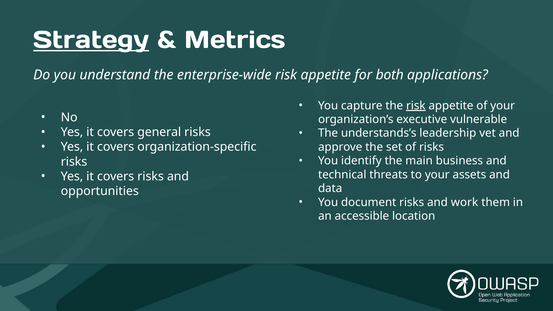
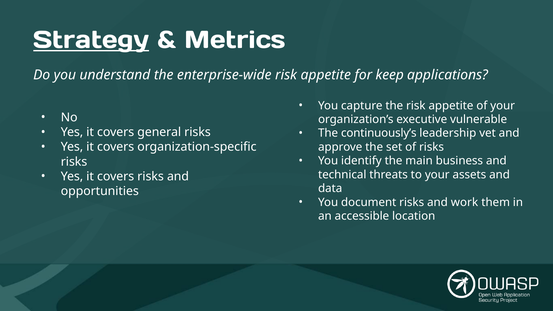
both: both -> keep
risk at (416, 106) underline: present -> none
understands’s: understands’s -> continuously’s
